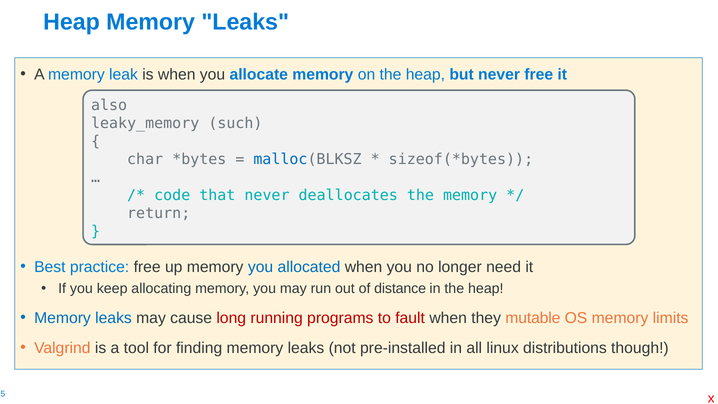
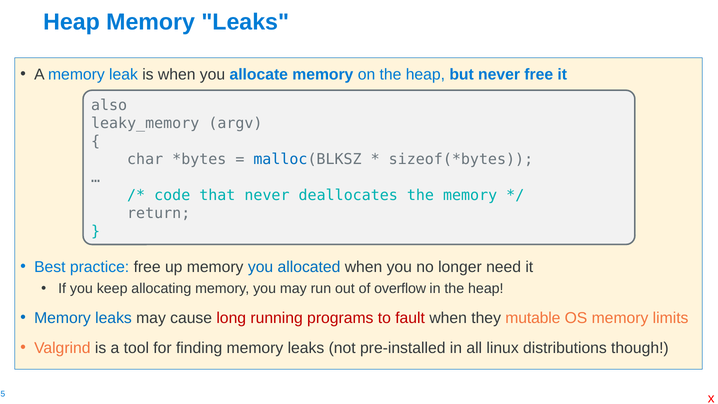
such: such -> argv
distance: distance -> overflow
